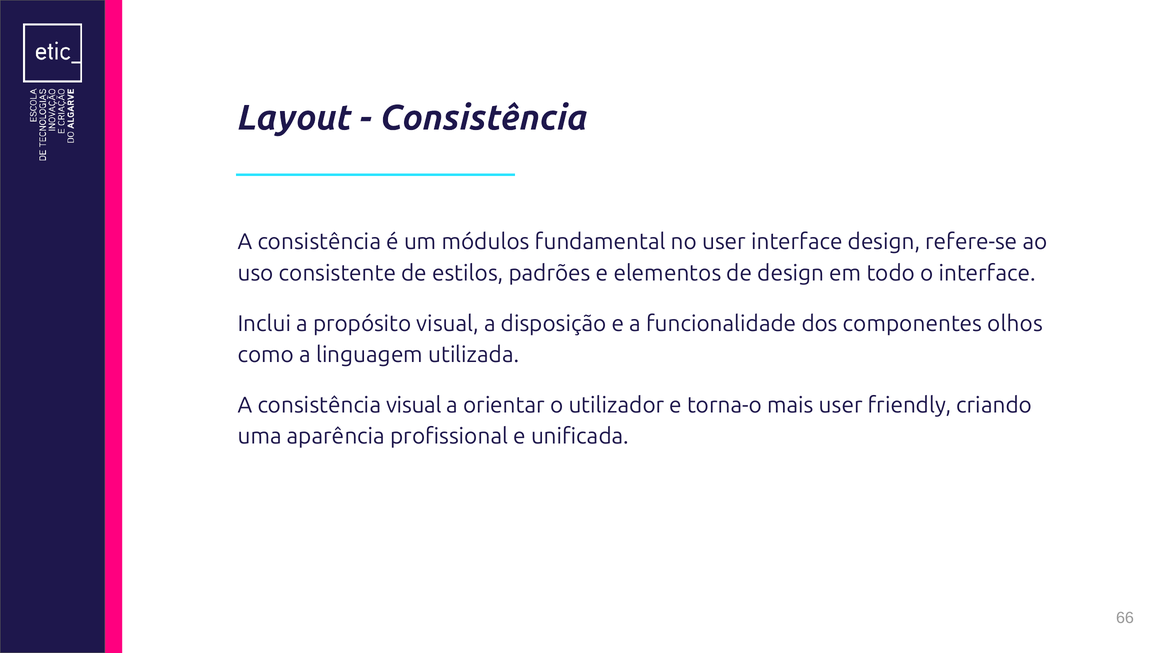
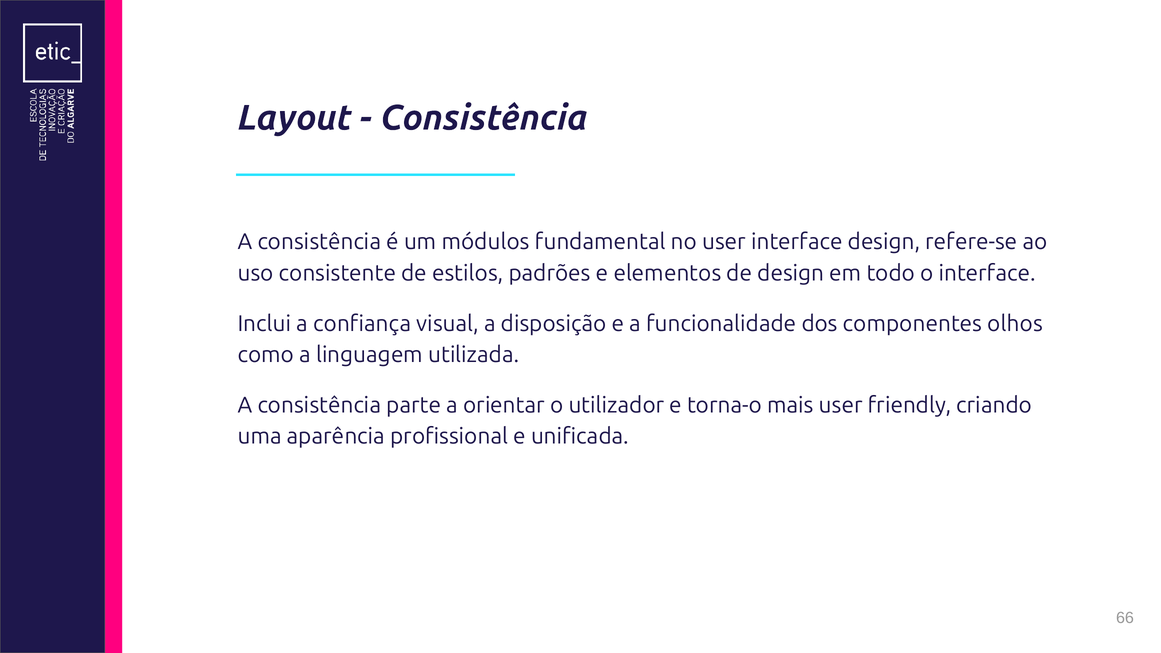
propósito: propósito -> confiança
consistência visual: visual -> parte
